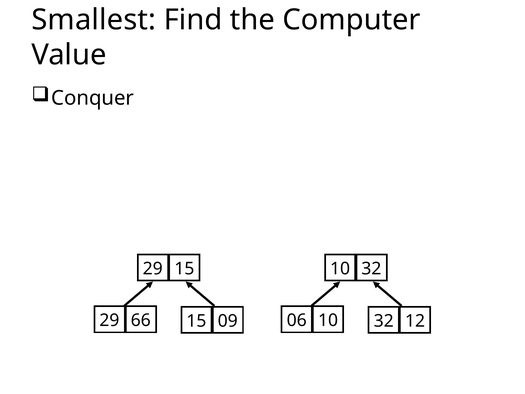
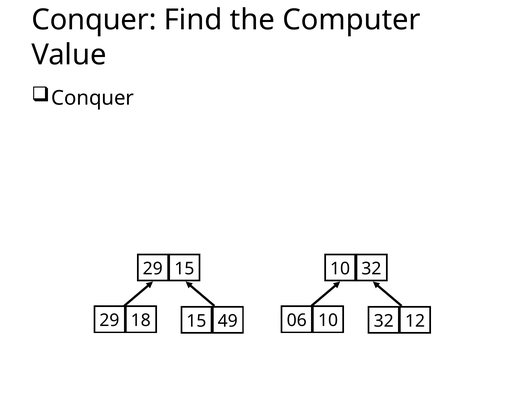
Smallest at (94, 20): Smallest -> Conquer
66: 66 -> 18
09: 09 -> 49
